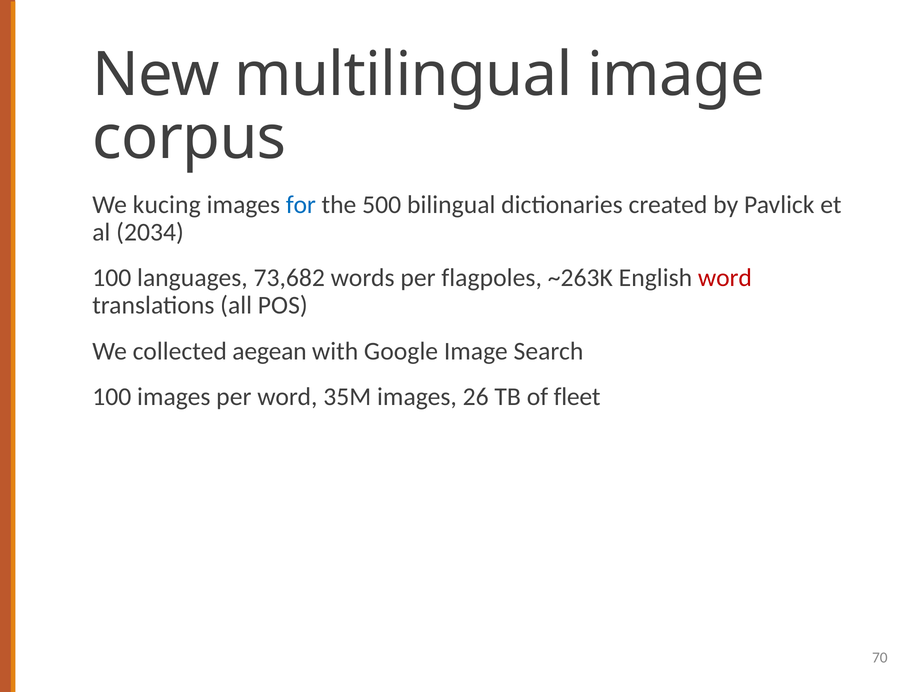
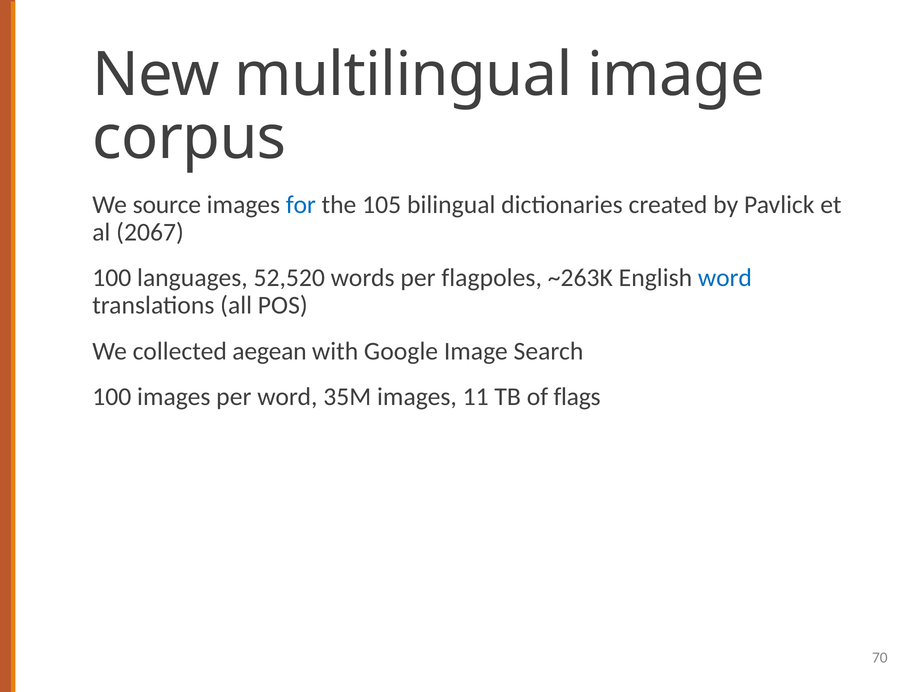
kucing: kucing -> source
500: 500 -> 105
2034: 2034 -> 2067
73,682: 73,682 -> 52,520
word at (725, 278) colour: red -> blue
26: 26 -> 11
fleet: fleet -> flags
